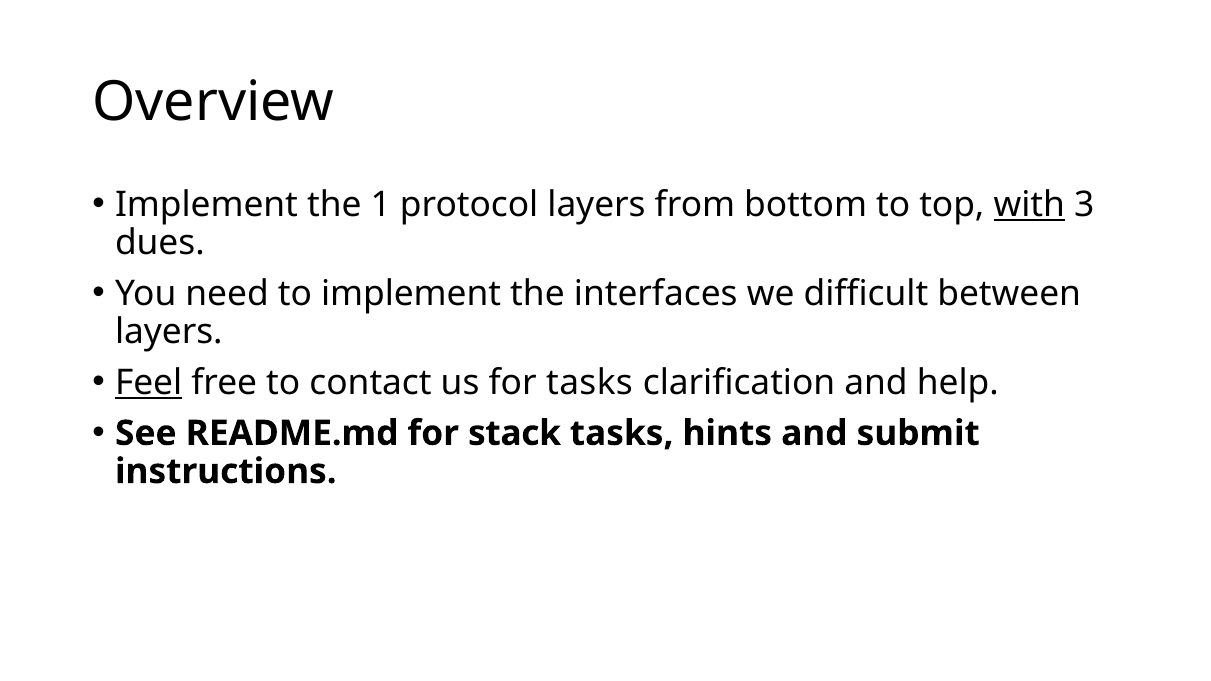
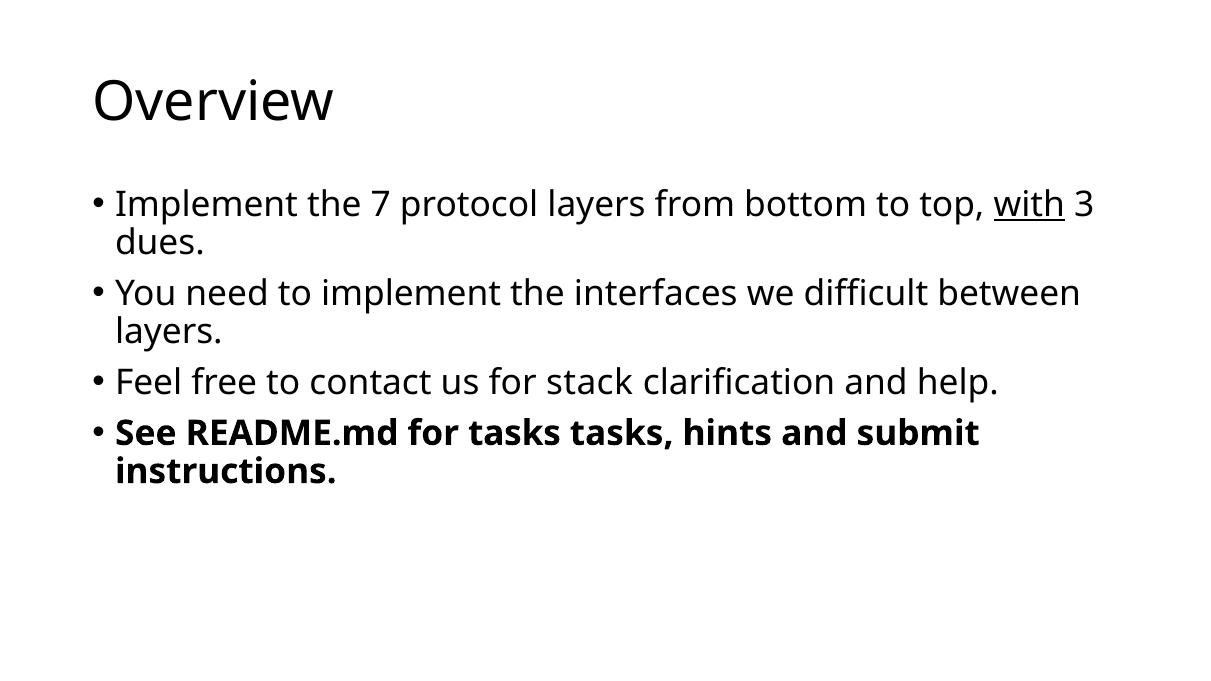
1: 1 -> 7
Feel underline: present -> none
for tasks: tasks -> stack
for stack: stack -> tasks
